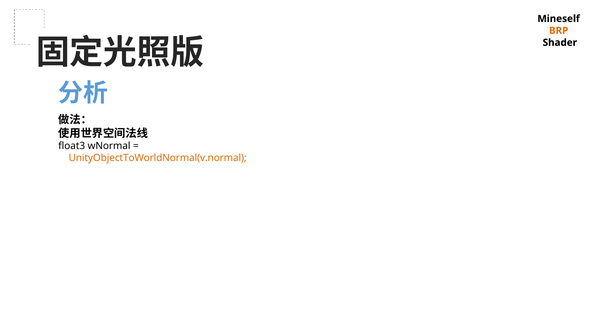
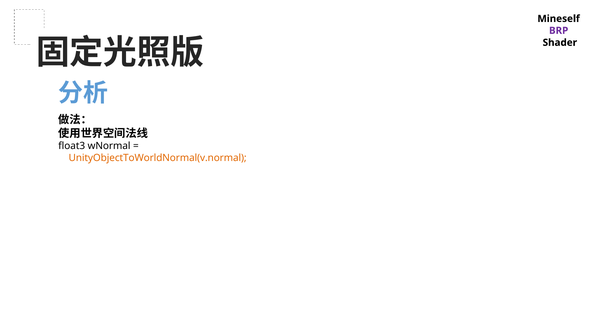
BRP colour: orange -> purple
